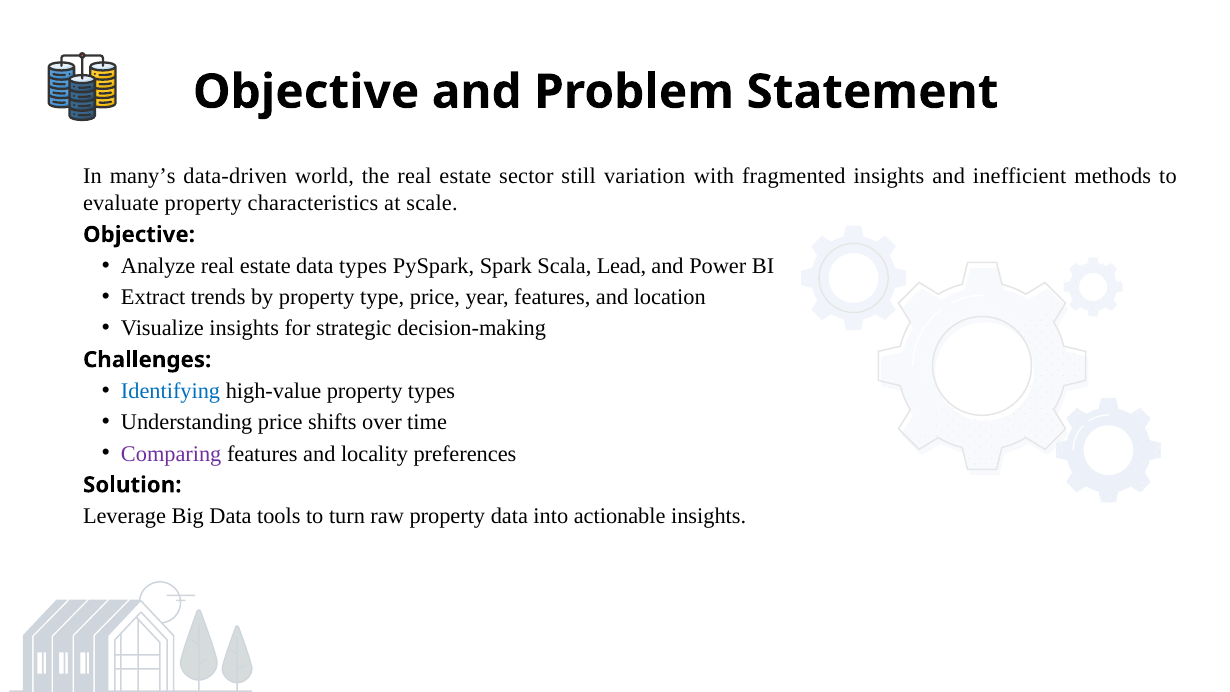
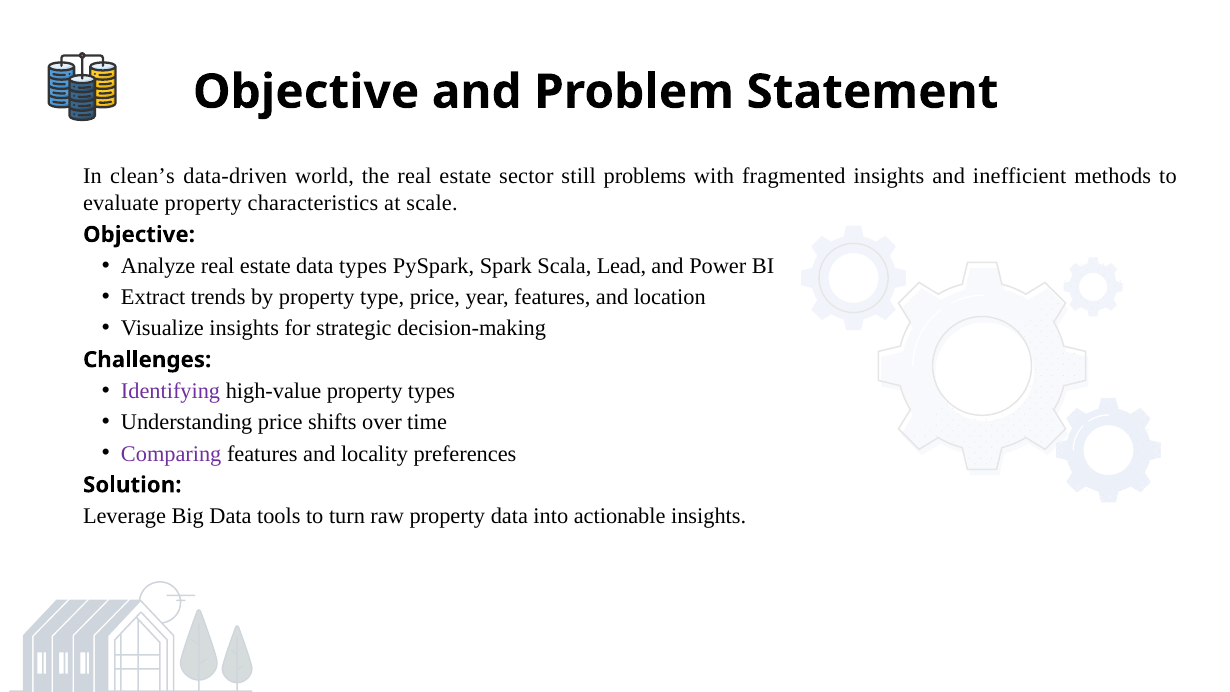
many’s: many’s -> clean’s
variation: variation -> problems
Identifying colour: blue -> purple
